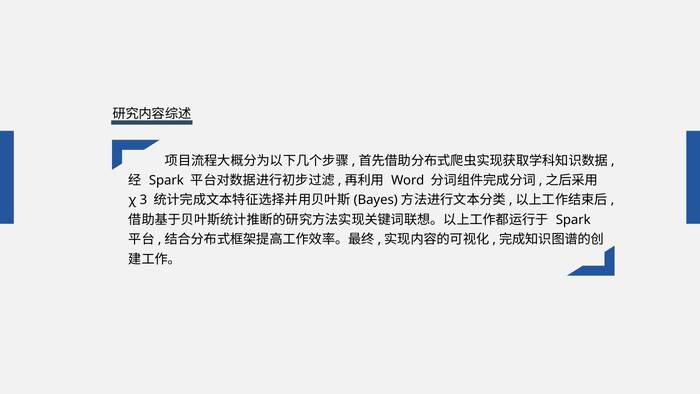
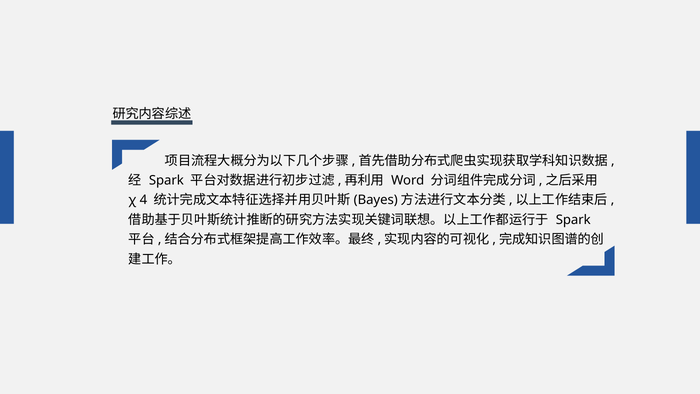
3: 3 -> 4
